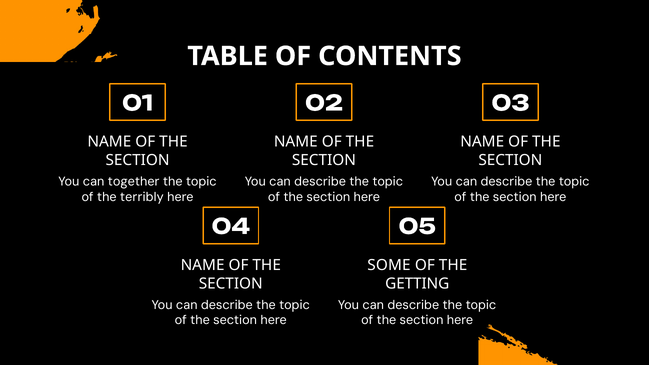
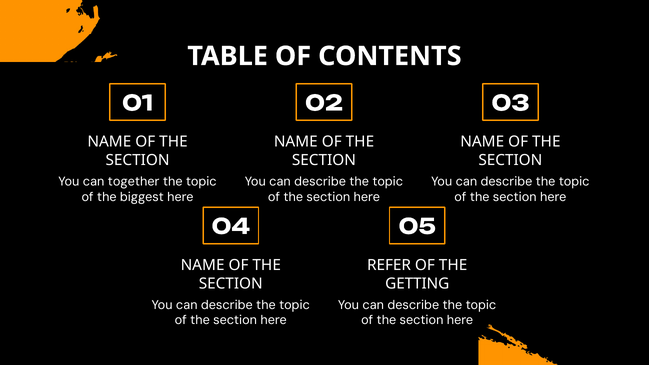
terribly: terribly -> biggest
SOME: SOME -> REFER
